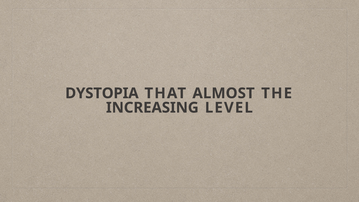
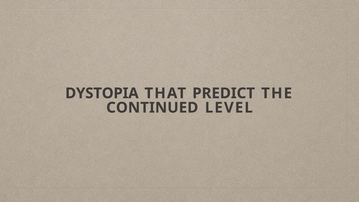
ALMOST: ALMOST -> PREDICT
INCREASING: INCREASING -> CONTINUED
